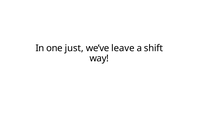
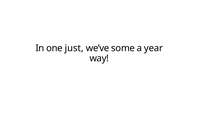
leave: leave -> some
shift: shift -> year
